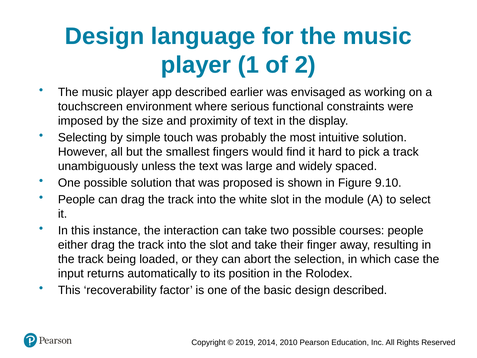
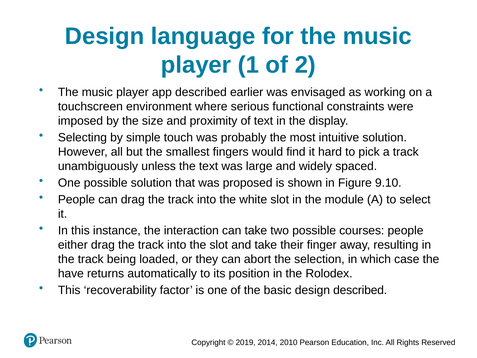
input: input -> have
